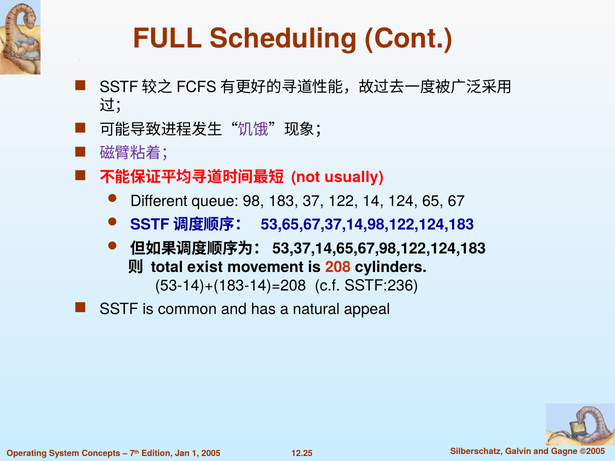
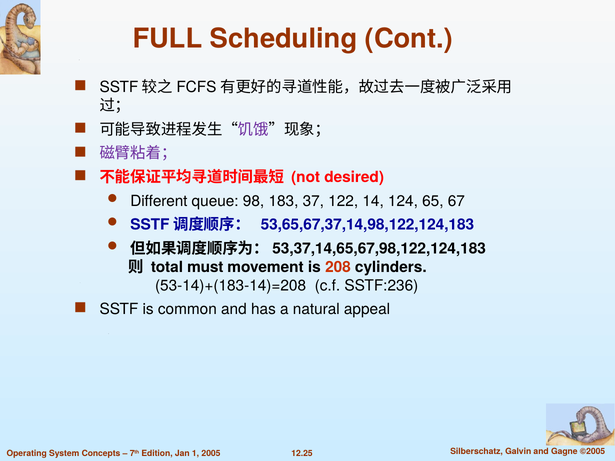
usually: usually -> desired
exist: exist -> must
